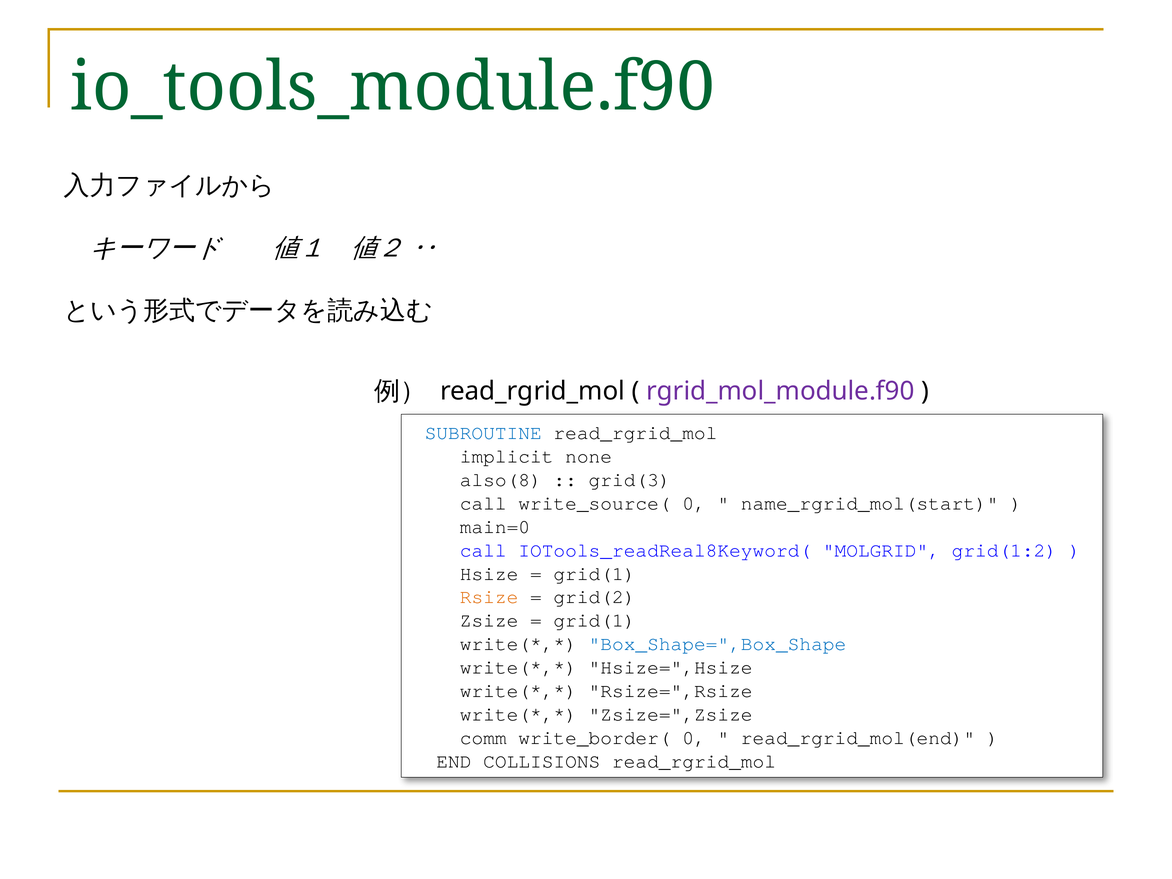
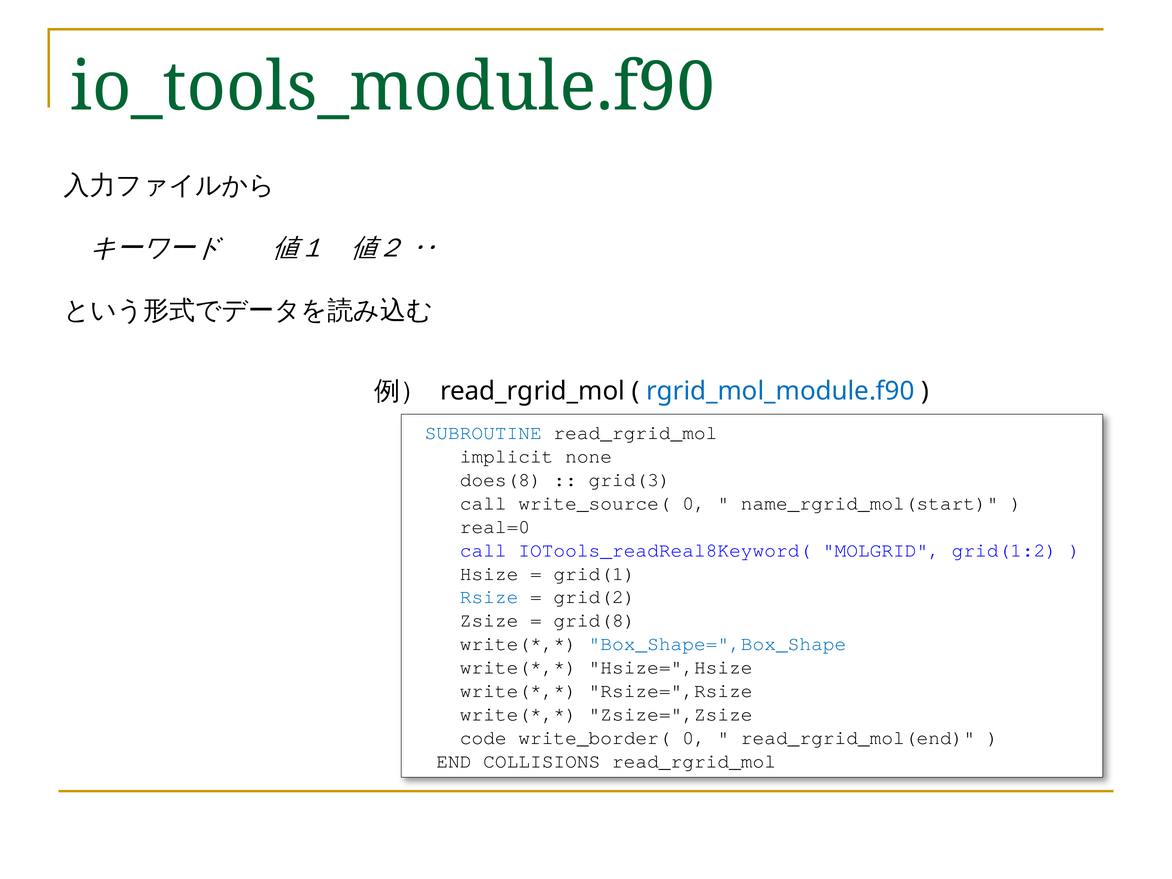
rgrid_mol_module.f90 colour: purple -> blue
also(8: also(8 -> does(8
main=0: main=0 -> real=0
Rsize colour: orange -> blue
grid(1 at (594, 620): grid(1 -> grid(8
comm: comm -> code
